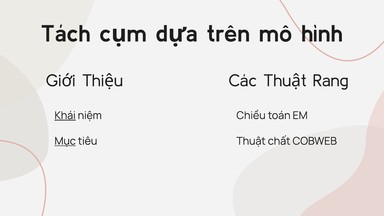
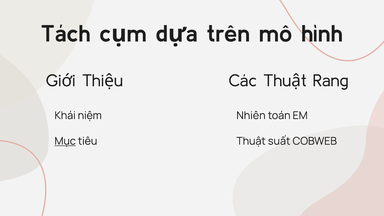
Khái underline: present -> none
Chiều: Chiều -> Nhiên
chất: chất -> suất
